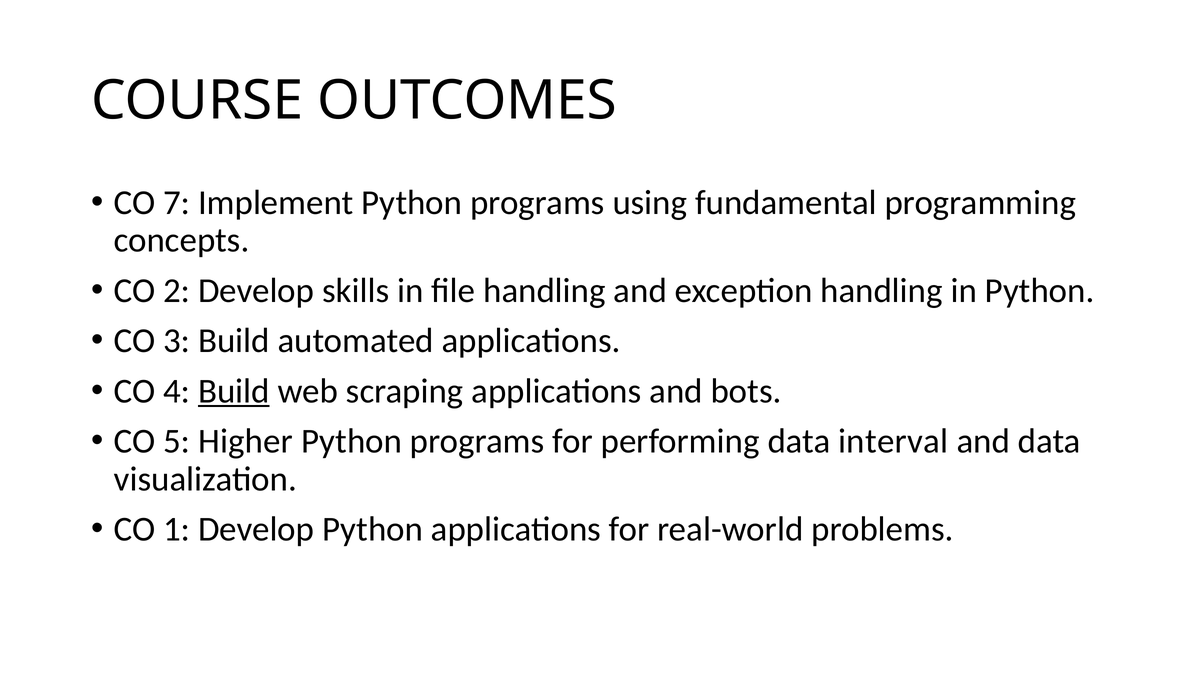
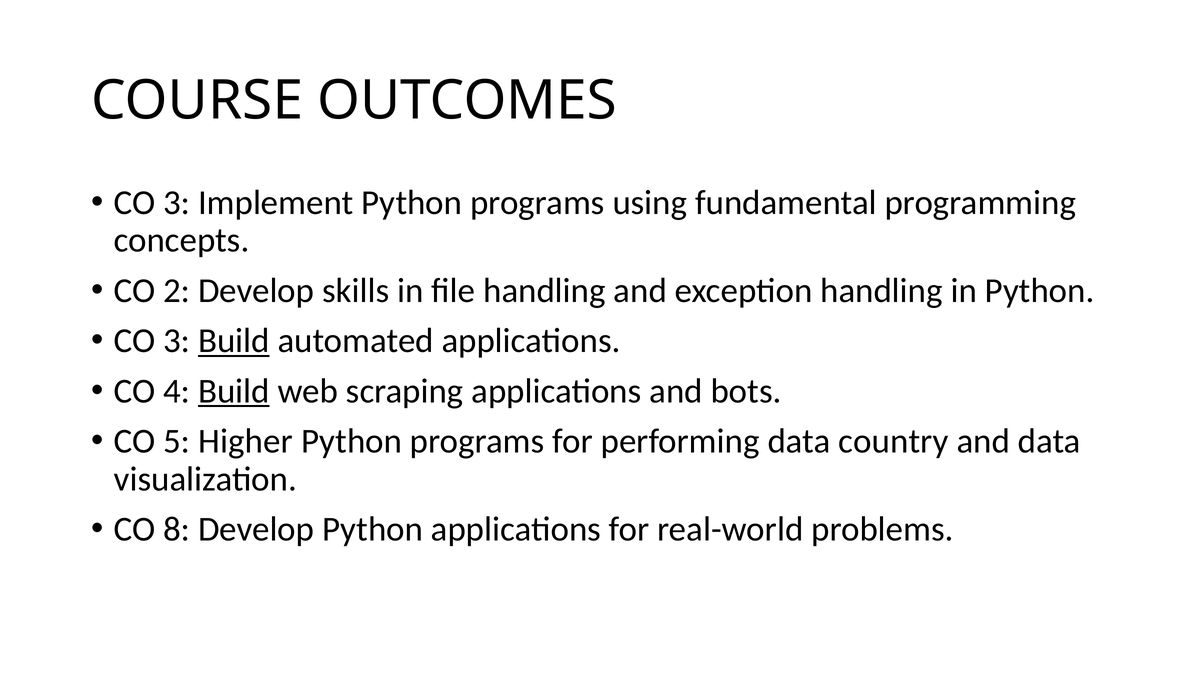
7 at (177, 203): 7 -> 3
Build at (234, 341) underline: none -> present
interval: interval -> country
1: 1 -> 8
